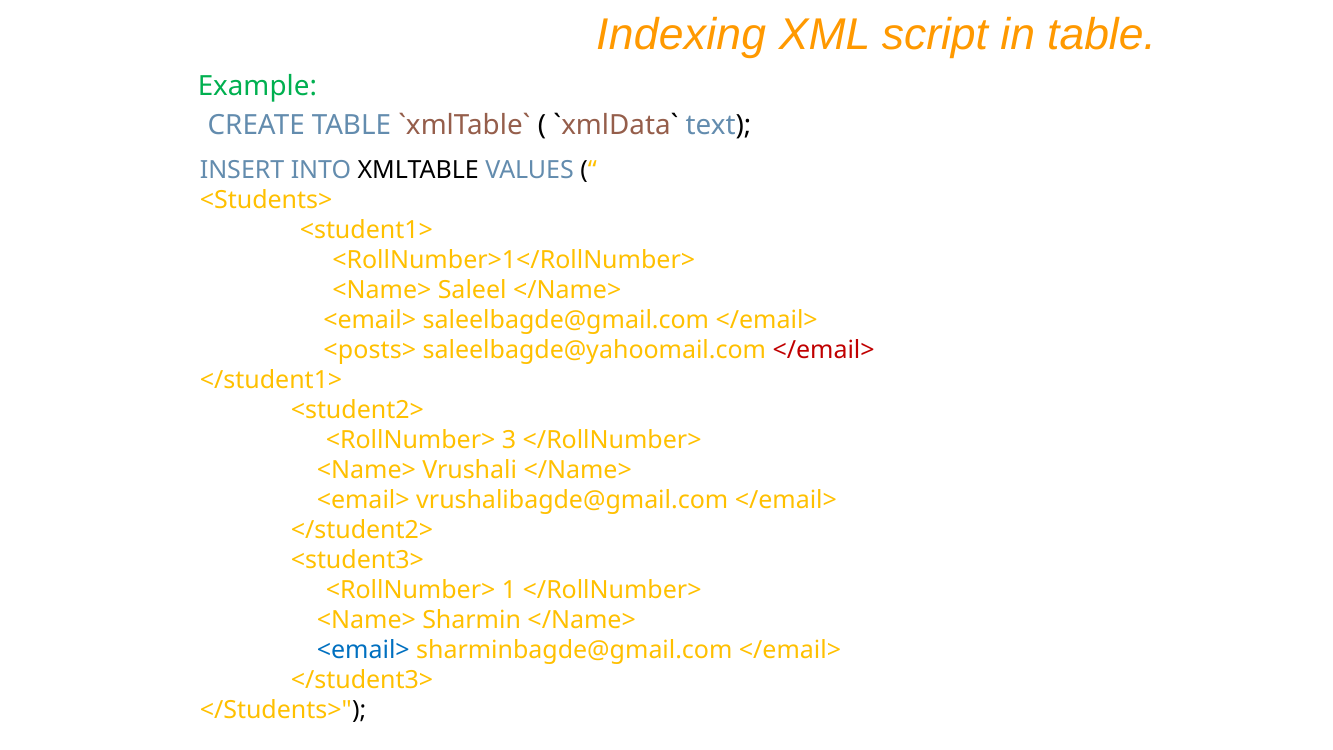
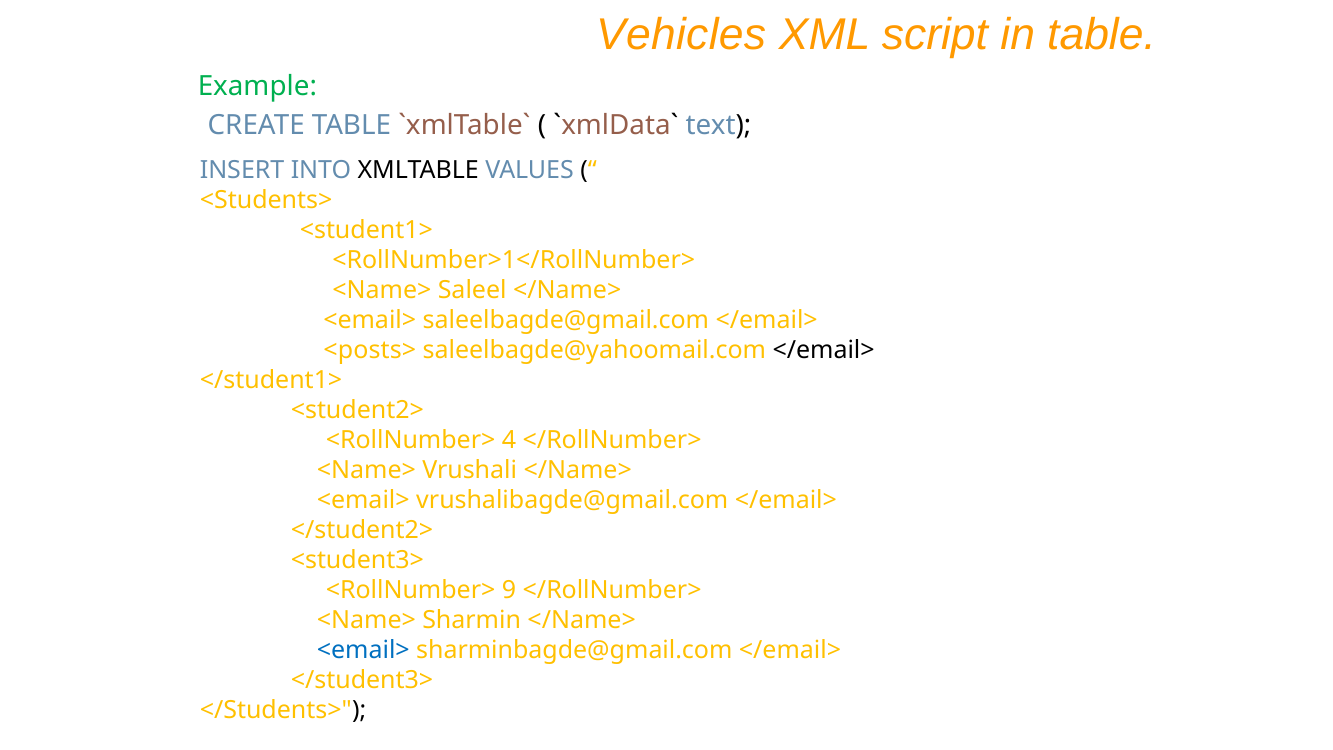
Indexing: Indexing -> Vehicles
</email> at (824, 350) colour: red -> black
3: 3 -> 4
1: 1 -> 9
